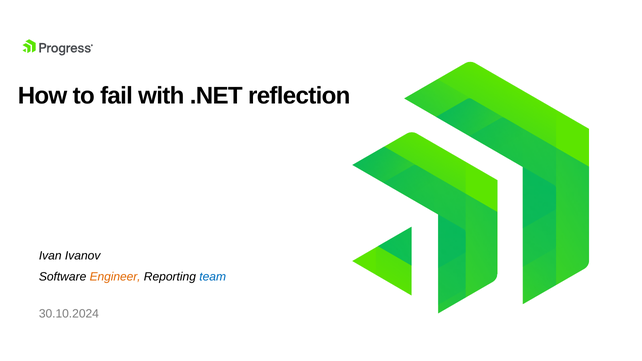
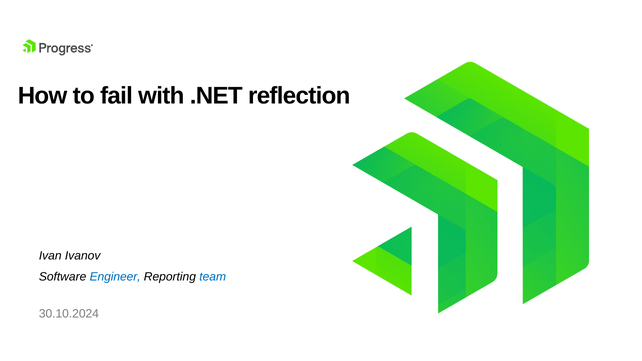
Engineer colour: orange -> blue
